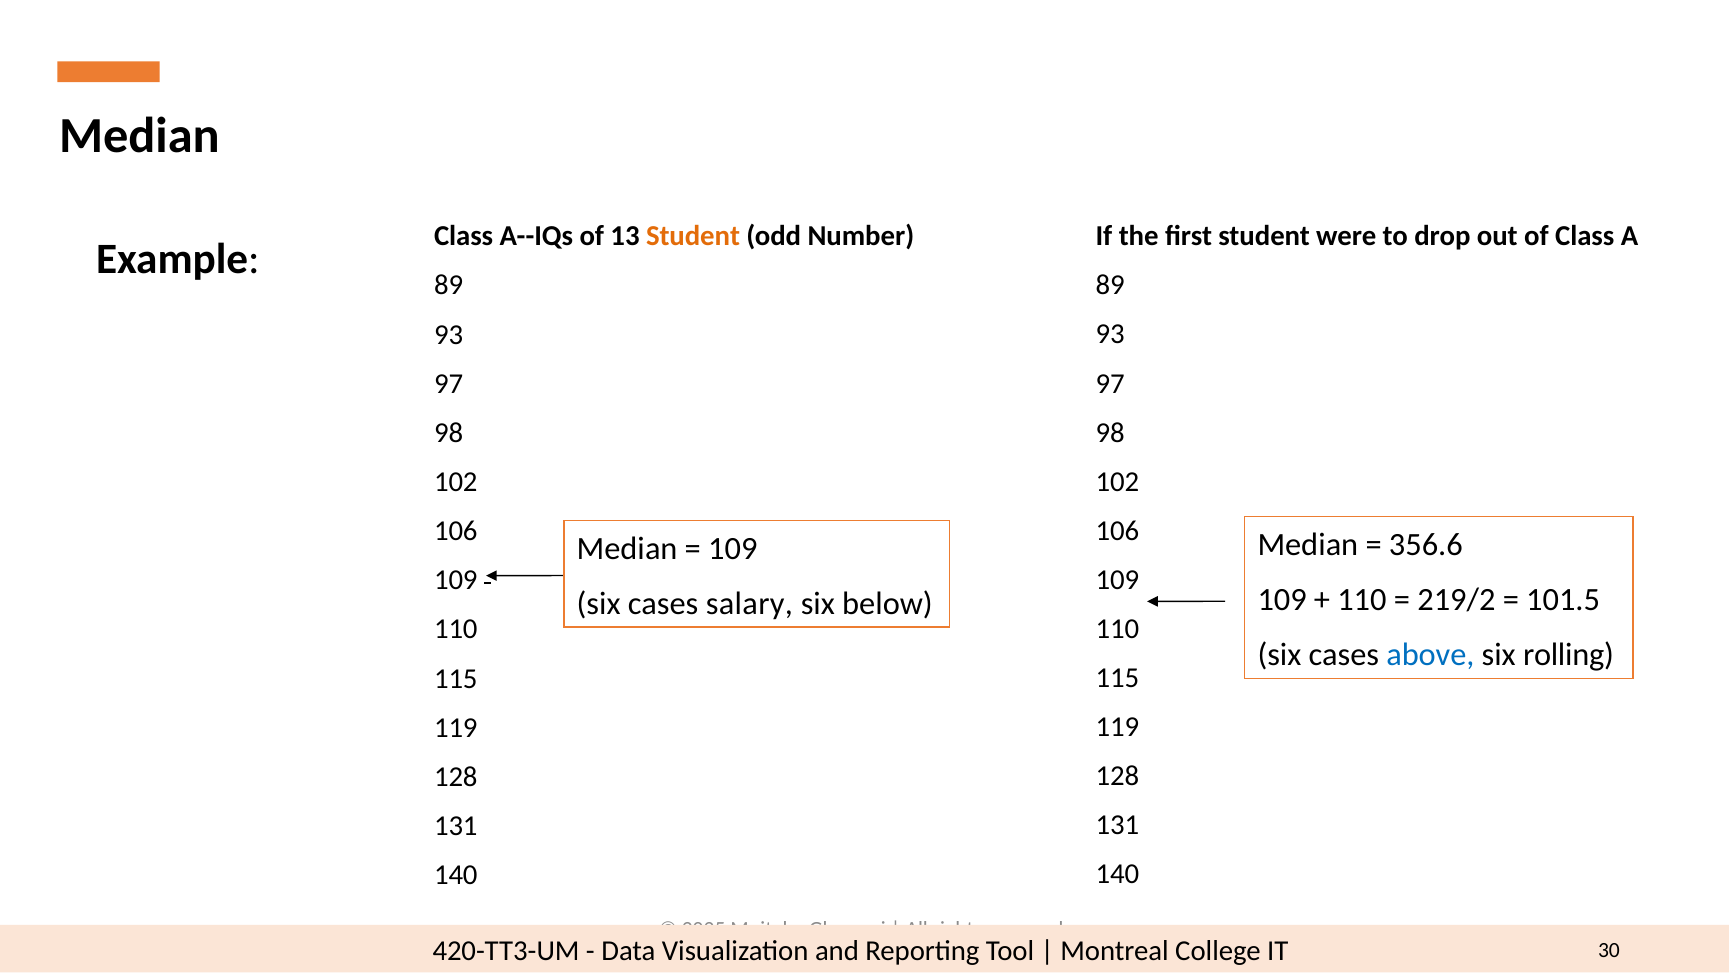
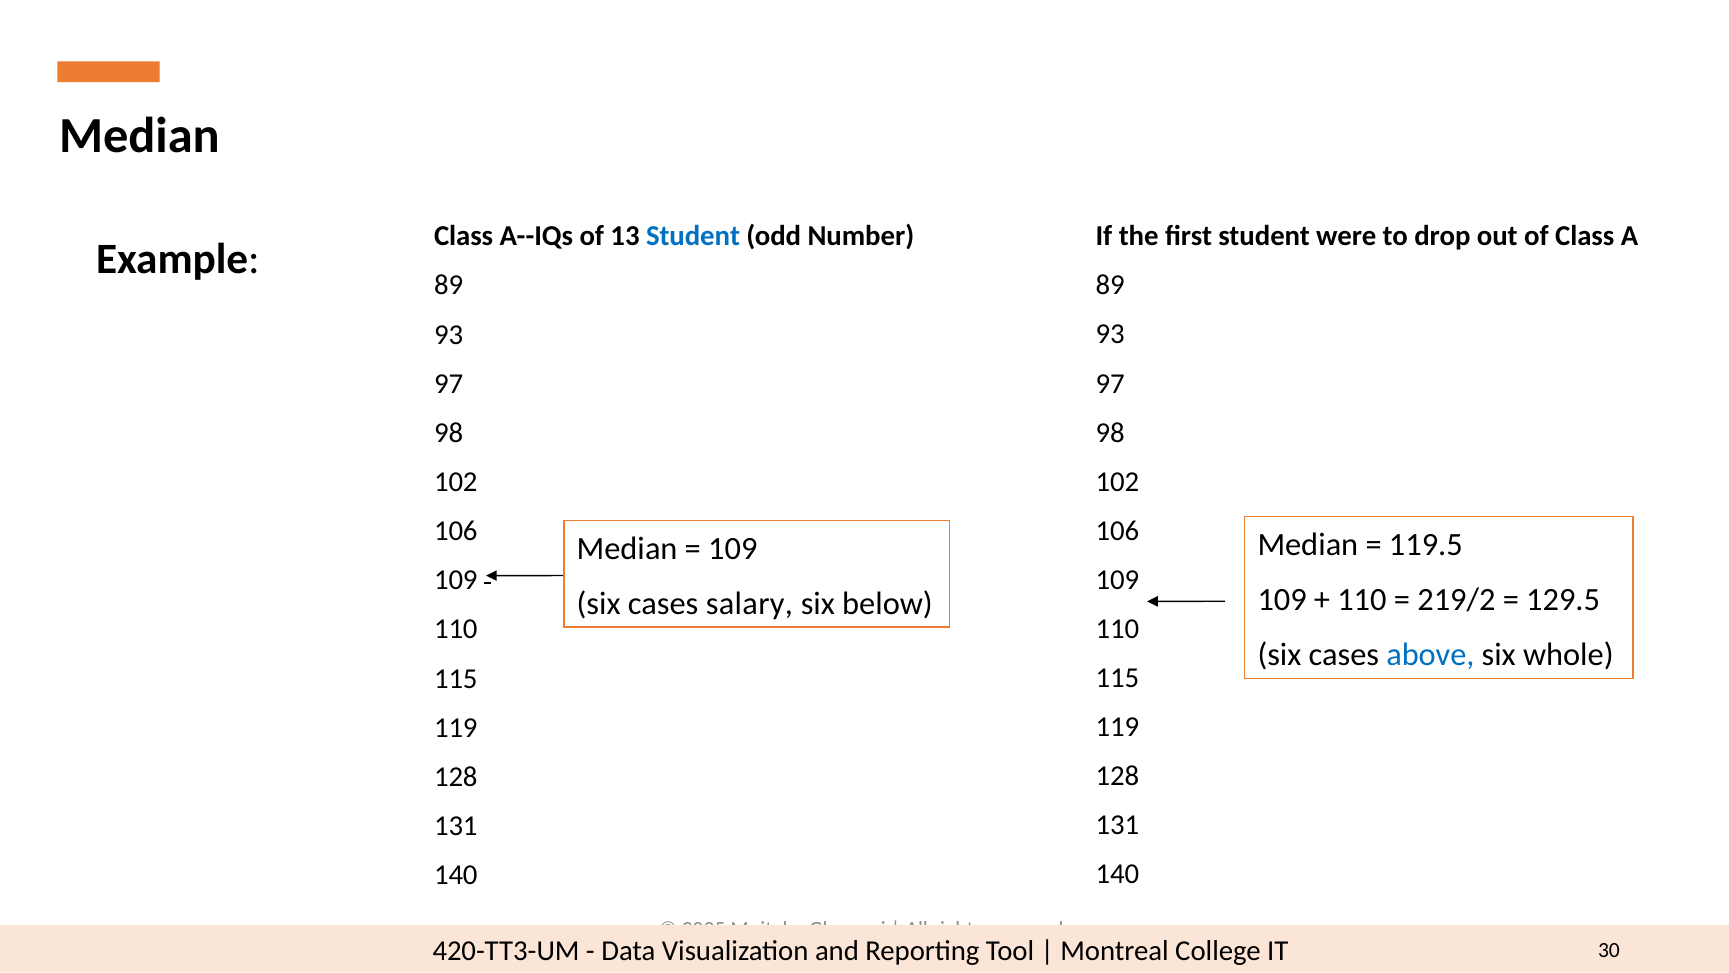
Student at (693, 236) colour: orange -> blue
356.6: 356.6 -> 119.5
101.5: 101.5 -> 129.5
rolling: rolling -> whole
